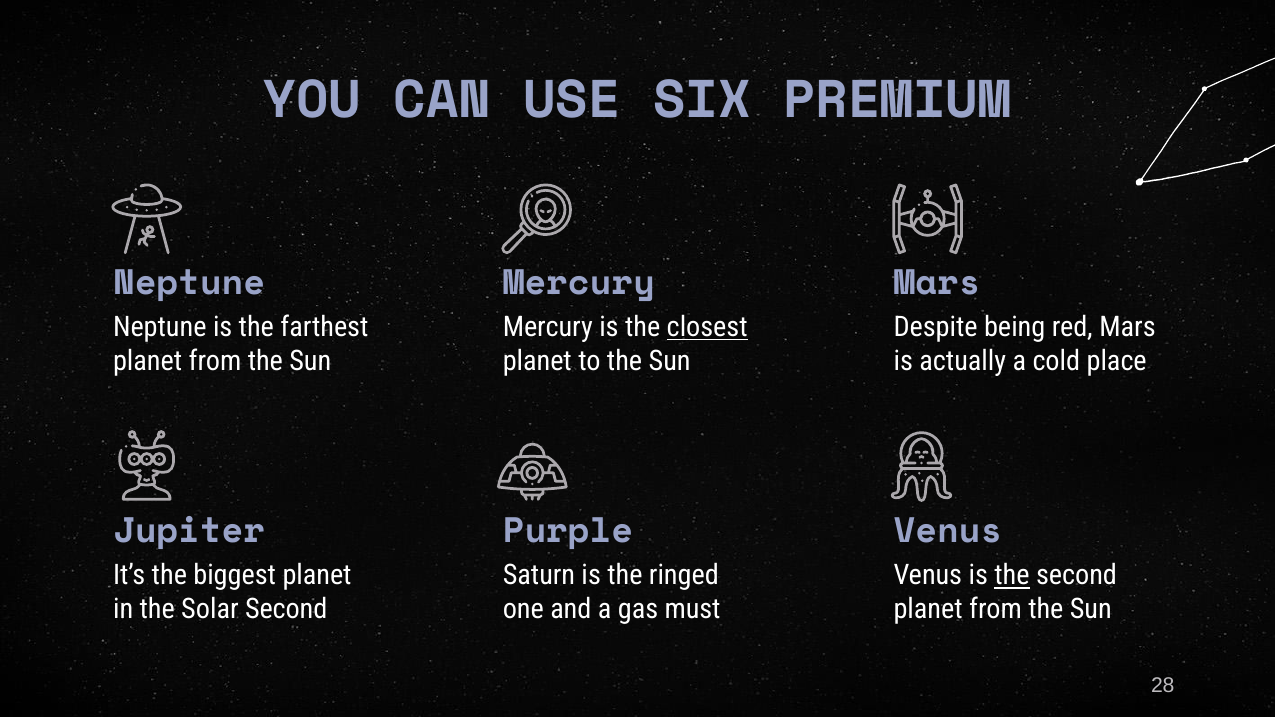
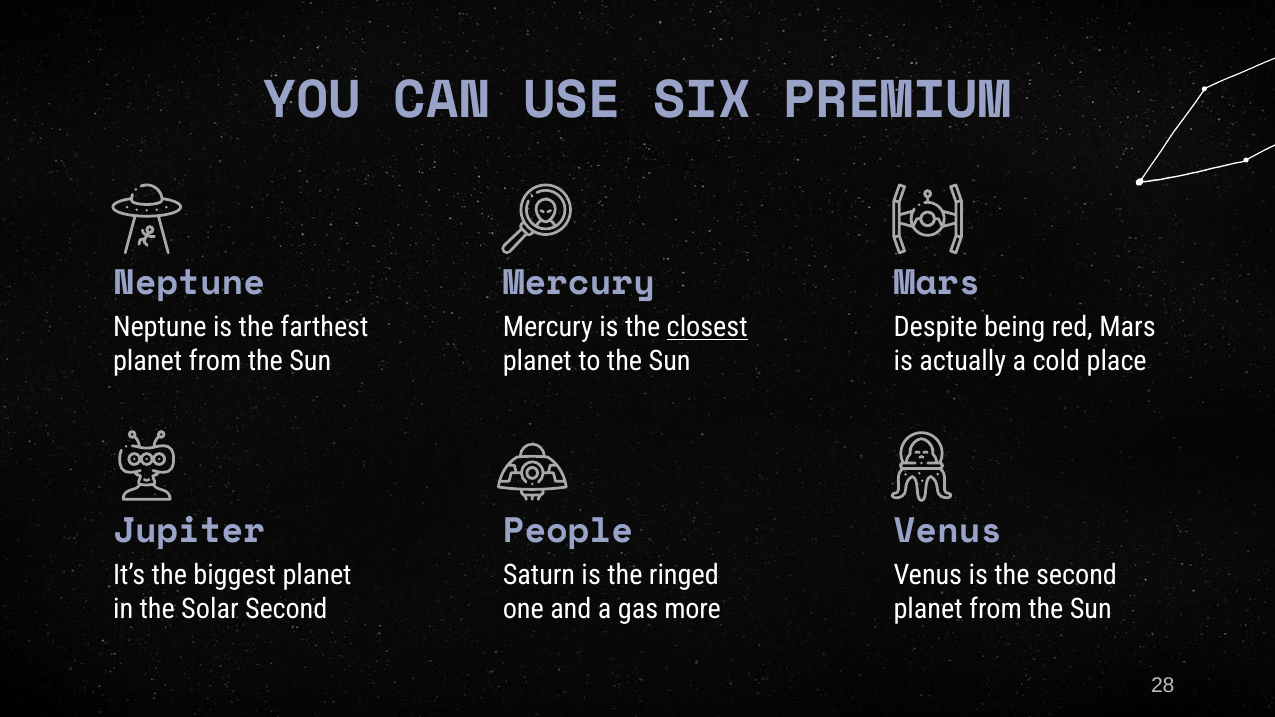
Purple: Purple -> People
the at (1012, 576) underline: present -> none
must: must -> more
